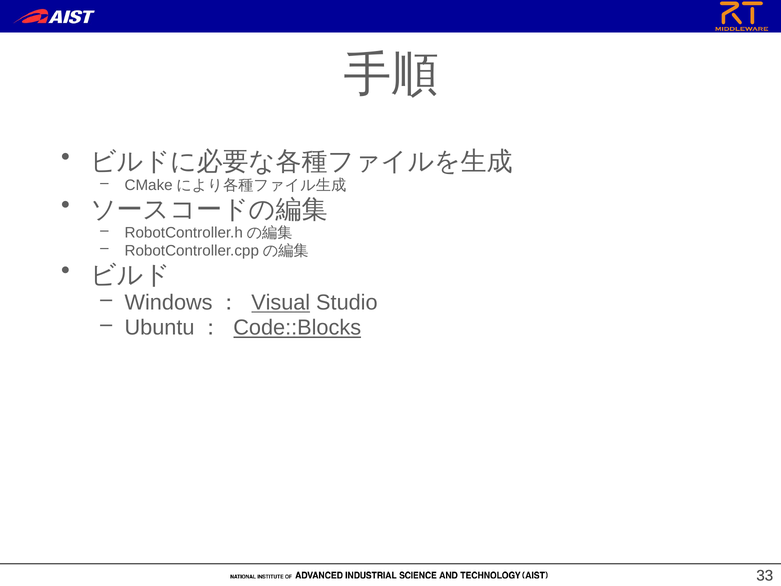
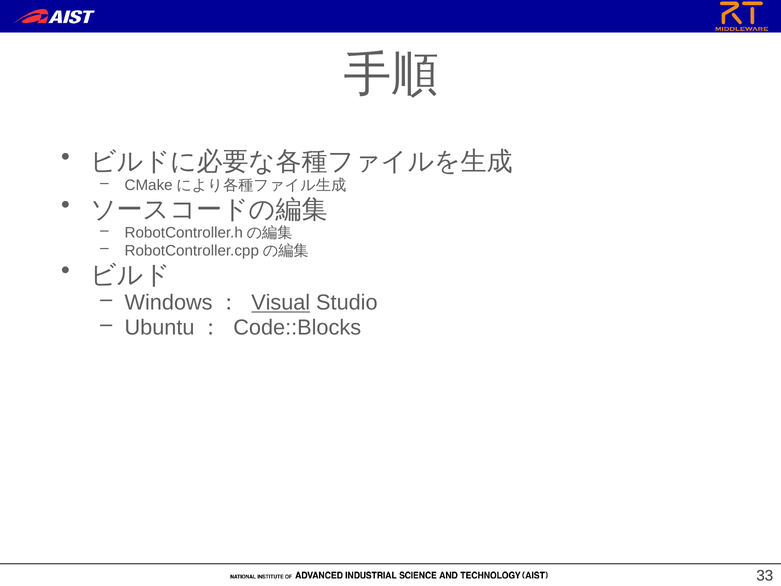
Code::Blocks underline: present -> none
